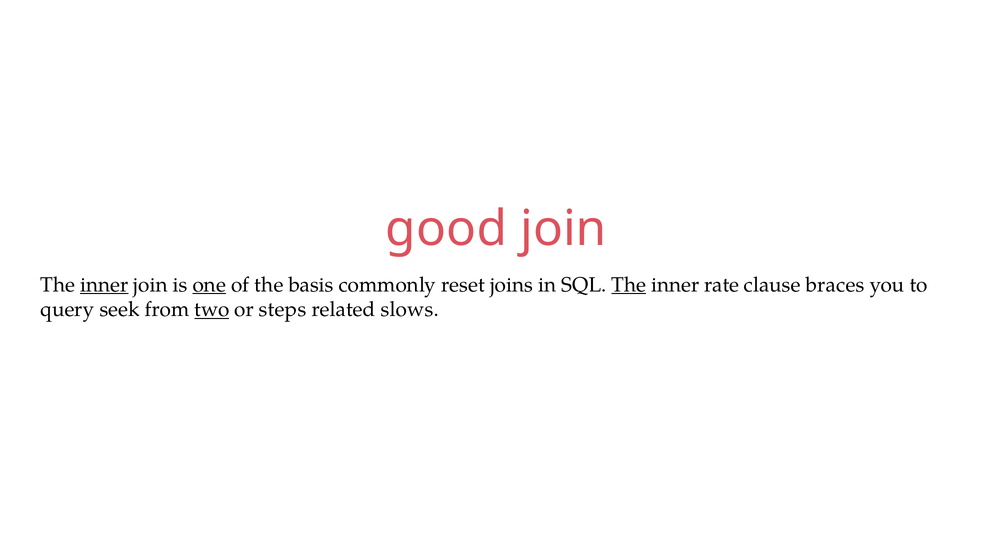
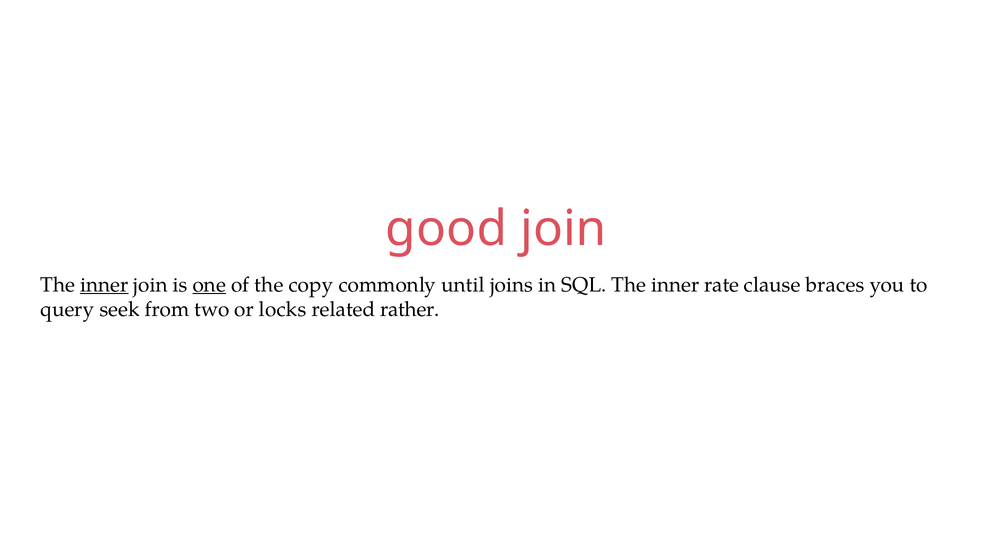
basis: basis -> copy
reset: reset -> until
The at (629, 285) underline: present -> none
two underline: present -> none
steps: steps -> locks
slows: slows -> rather
